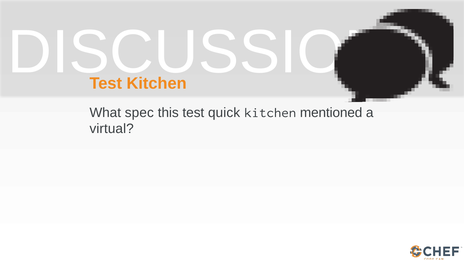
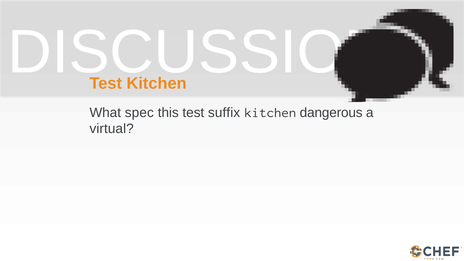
quick: quick -> suffix
mentioned: mentioned -> dangerous
